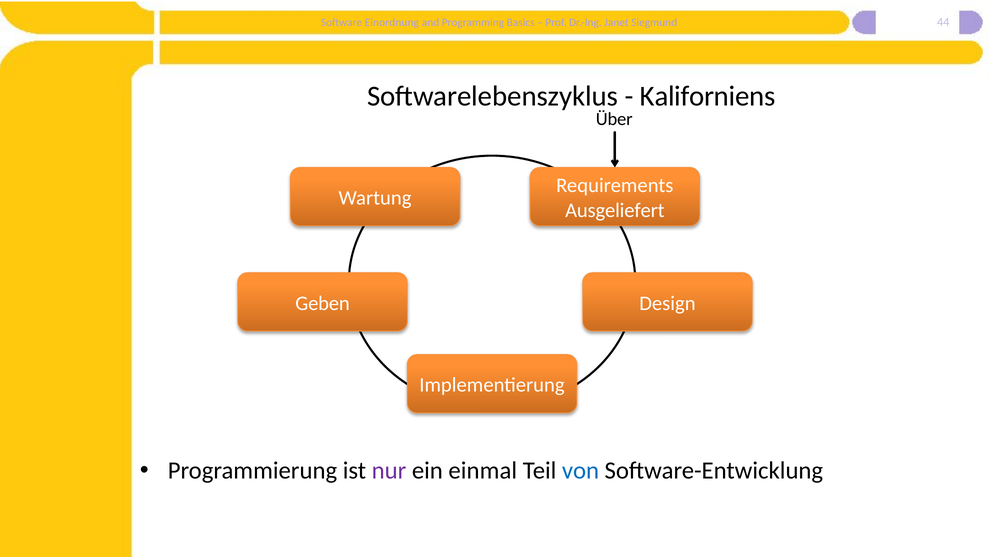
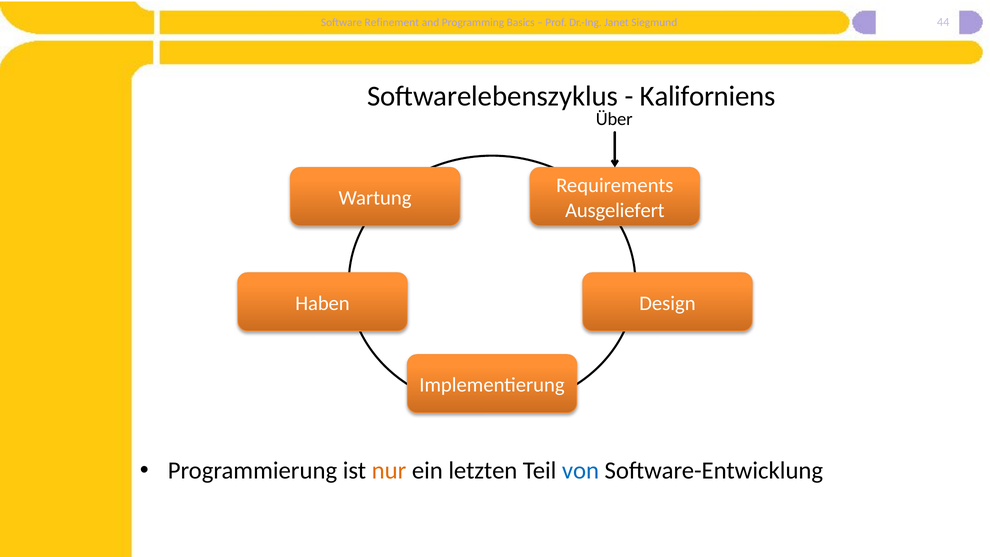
Einordnung: Einordnung -> Refinement
Geben: Geben -> Haben
nur colour: purple -> orange
einmal: einmal -> letzten
